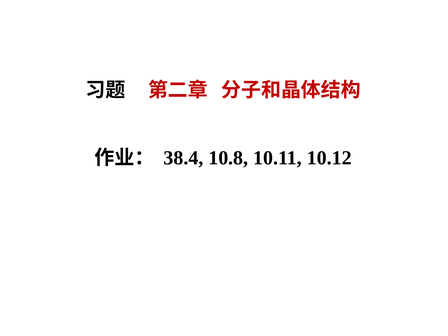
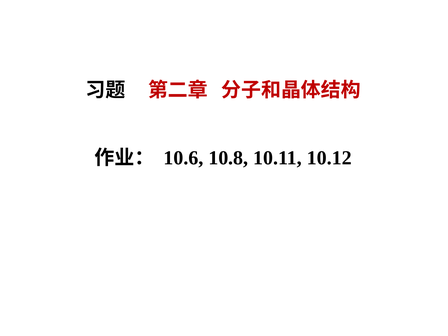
38.4: 38.4 -> 10.6
